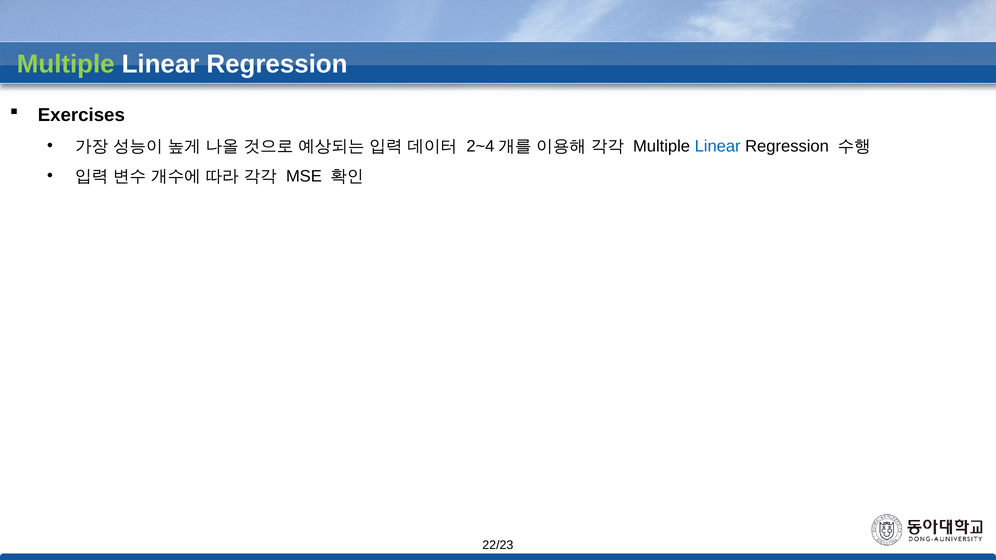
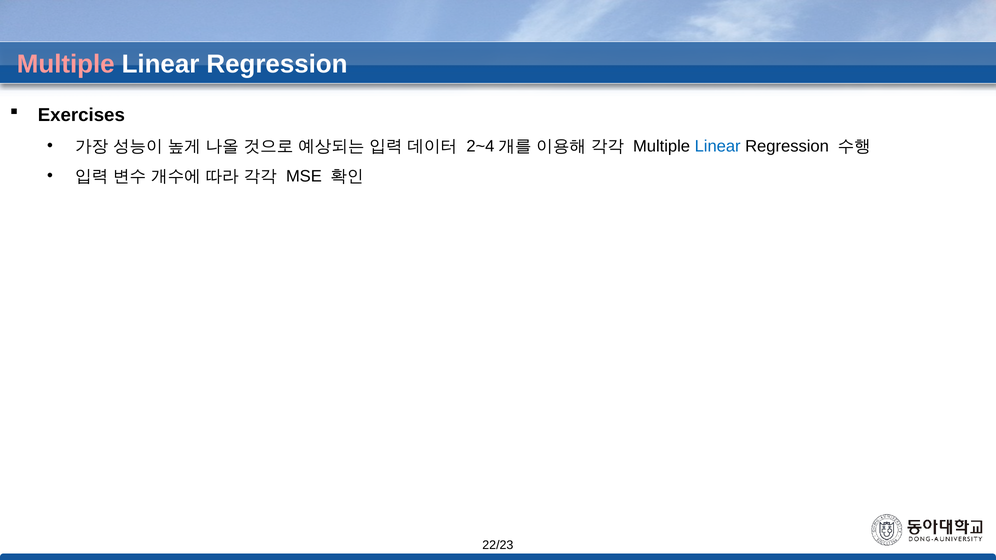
Multiple at (66, 64) colour: light green -> pink
